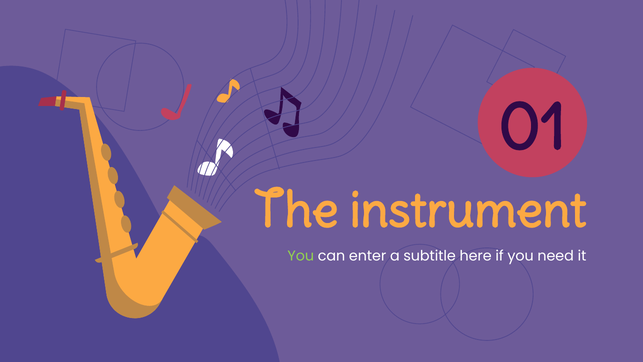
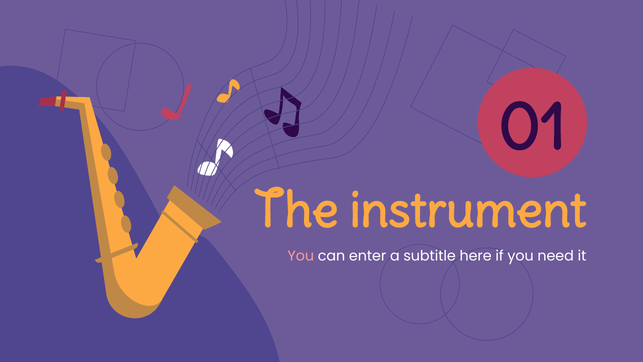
You at (301, 256) colour: light green -> pink
